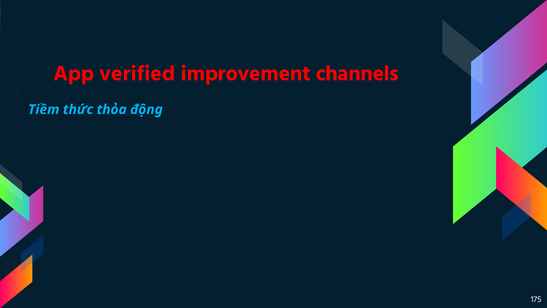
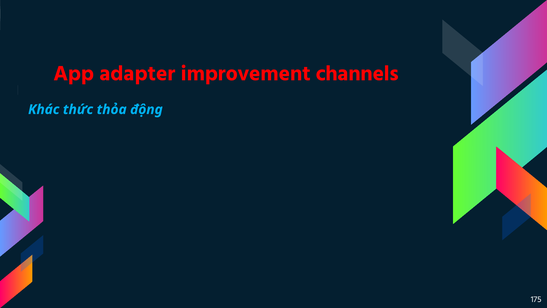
verified: verified -> adapter
Tiềm: Tiềm -> Khác
